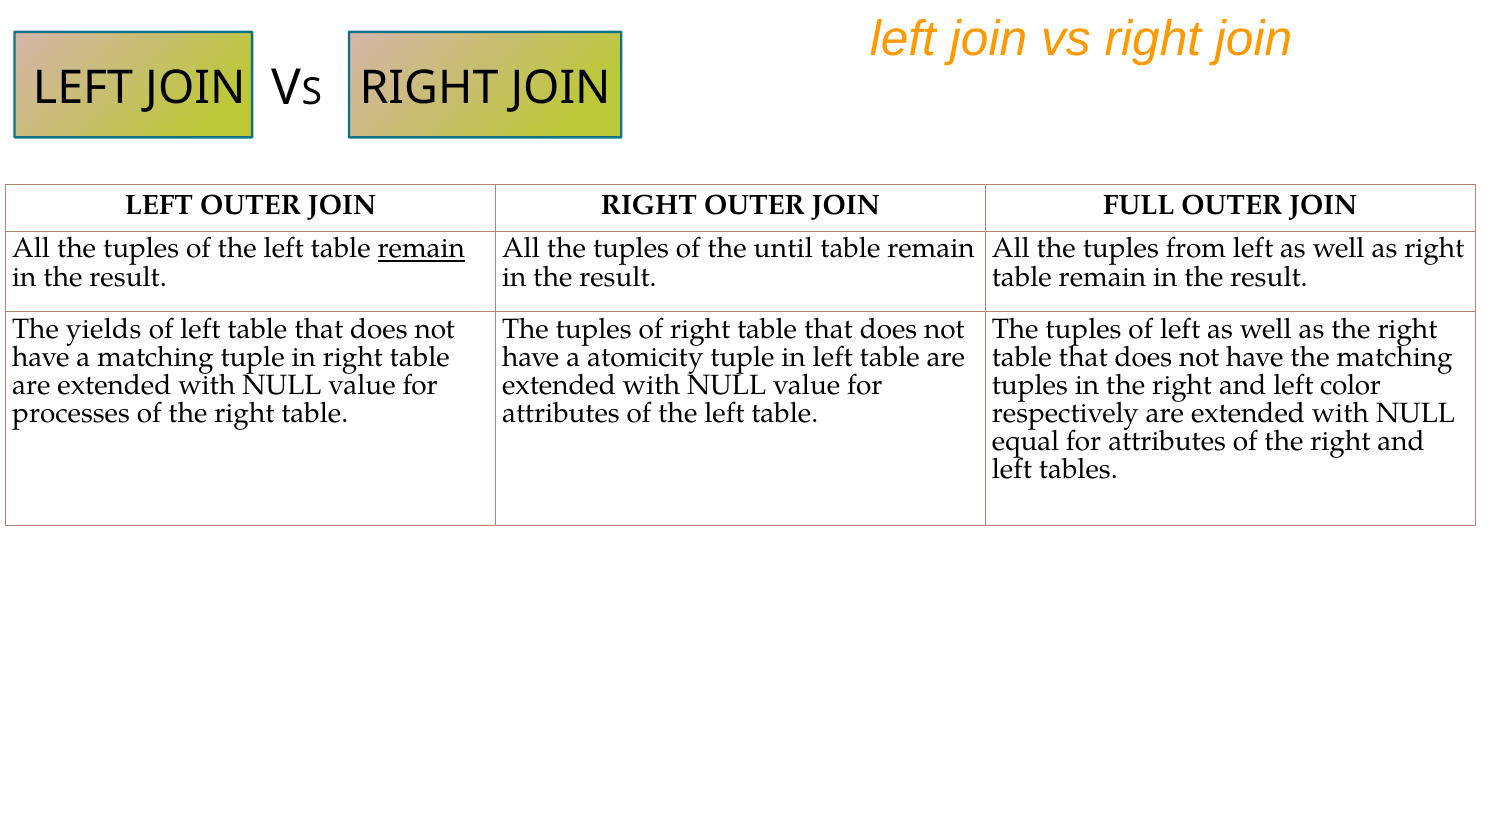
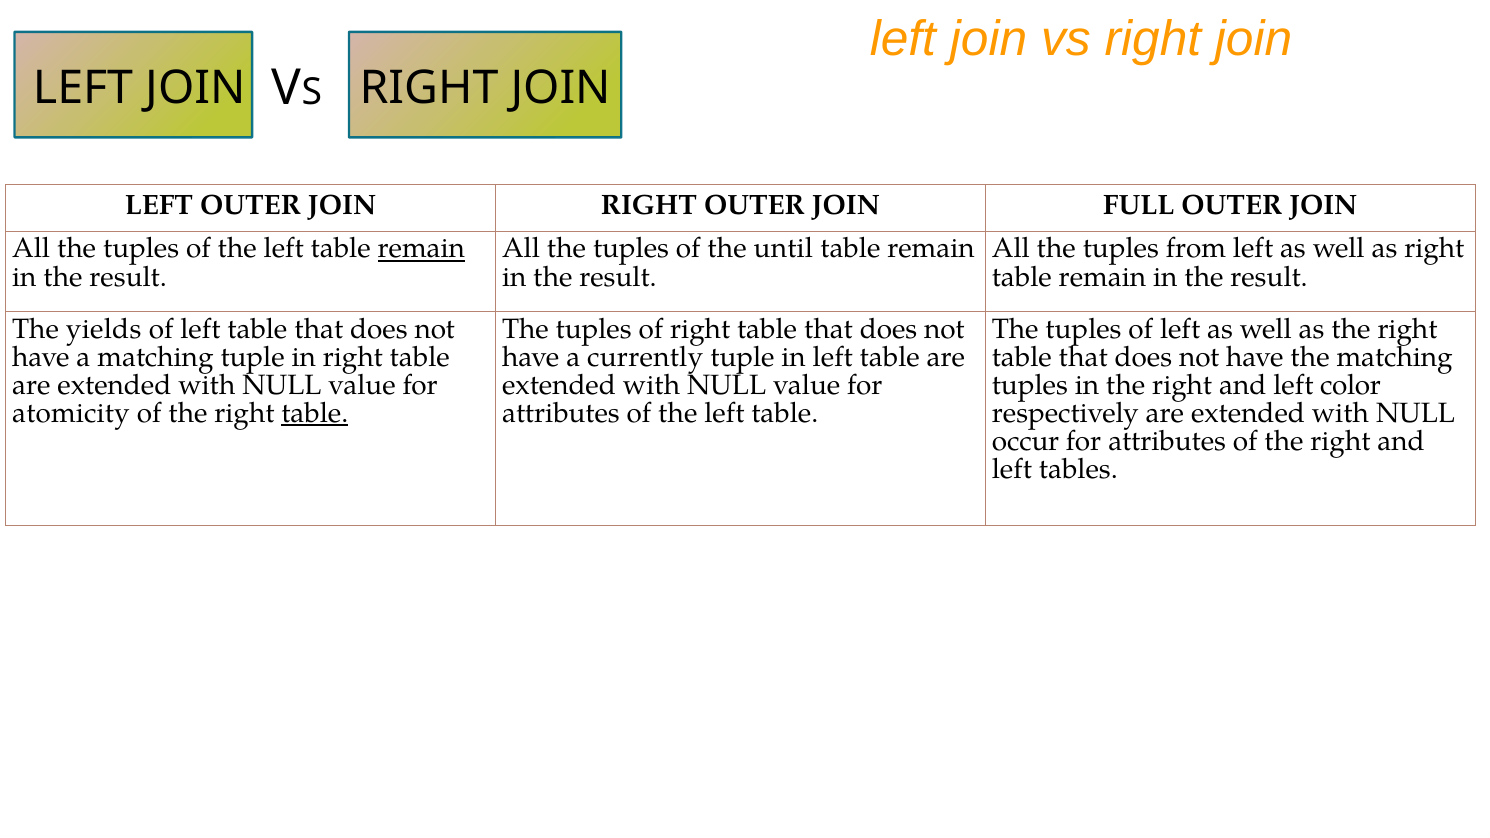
atomicity: atomicity -> currently
processes: processes -> atomicity
table at (315, 413) underline: none -> present
equal: equal -> occur
